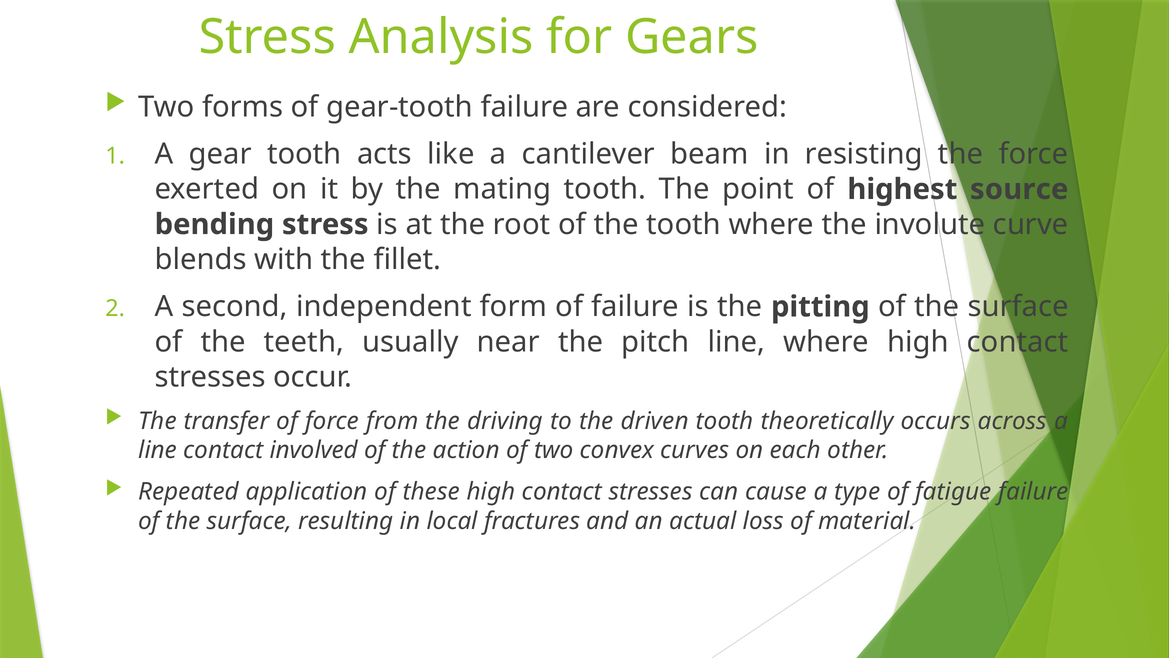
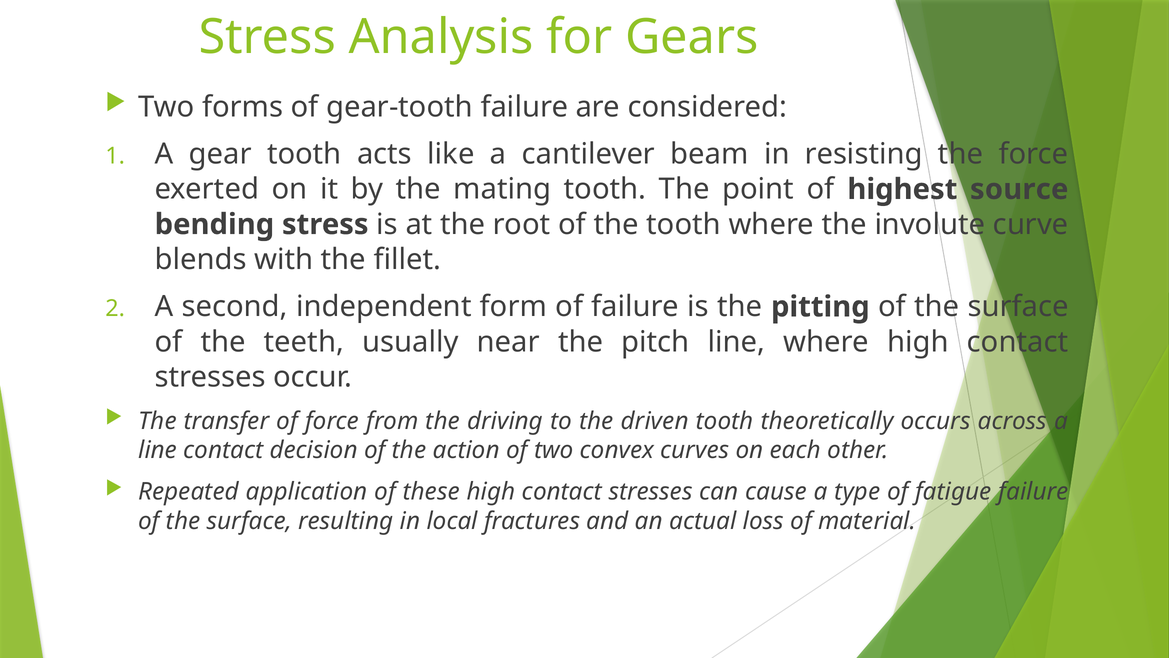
involved: involved -> decision
